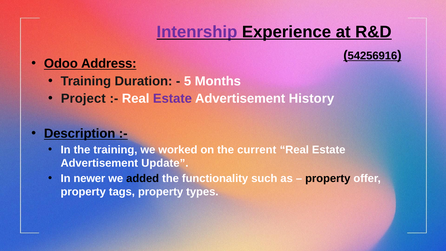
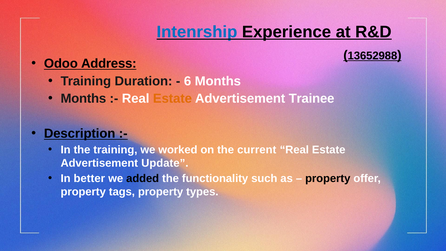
Intenrship colour: purple -> blue
54256916: 54256916 -> 13652988
5: 5 -> 6
Project at (83, 99): Project -> Months
Estate at (172, 99) colour: purple -> orange
History: History -> Trainee
newer: newer -> better
